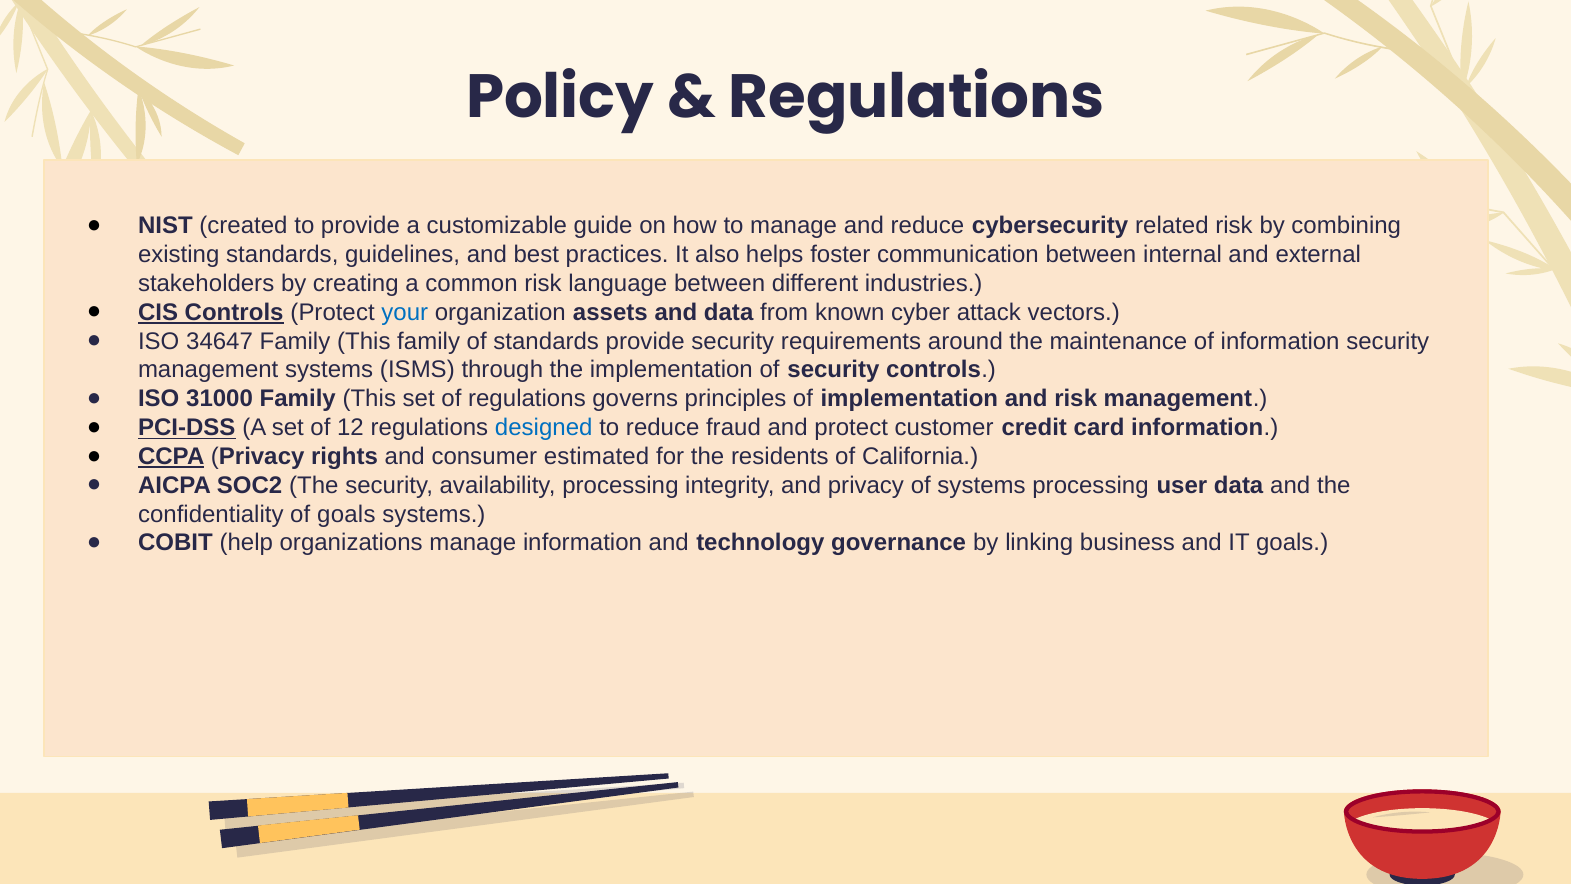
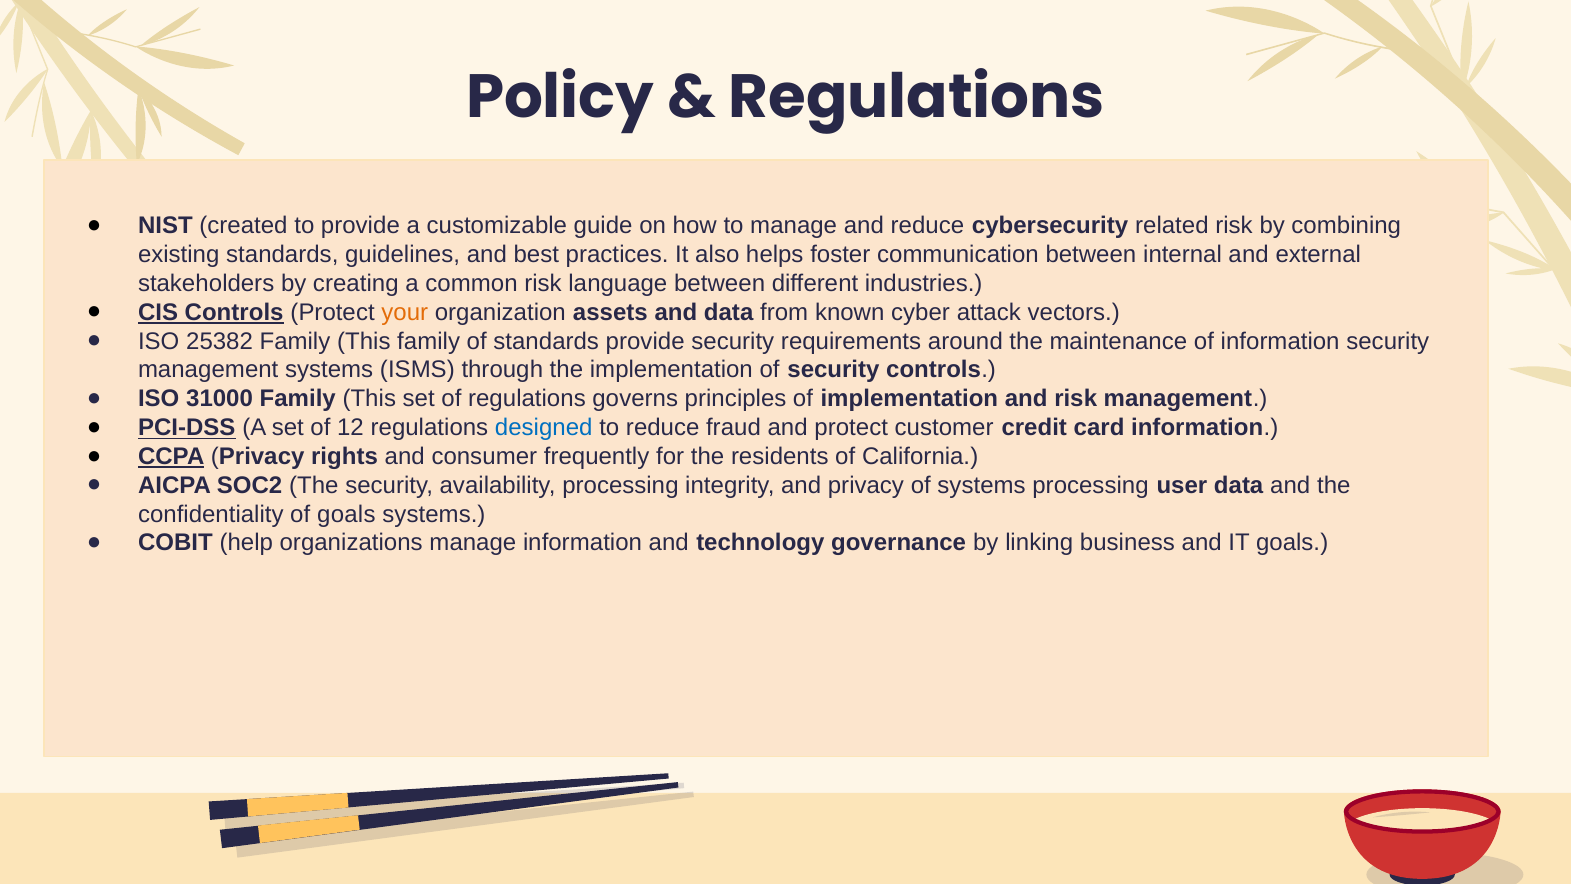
your colour: blue -> orange
34647: 34647 -> 25382
estimated: estimated -> frequently
